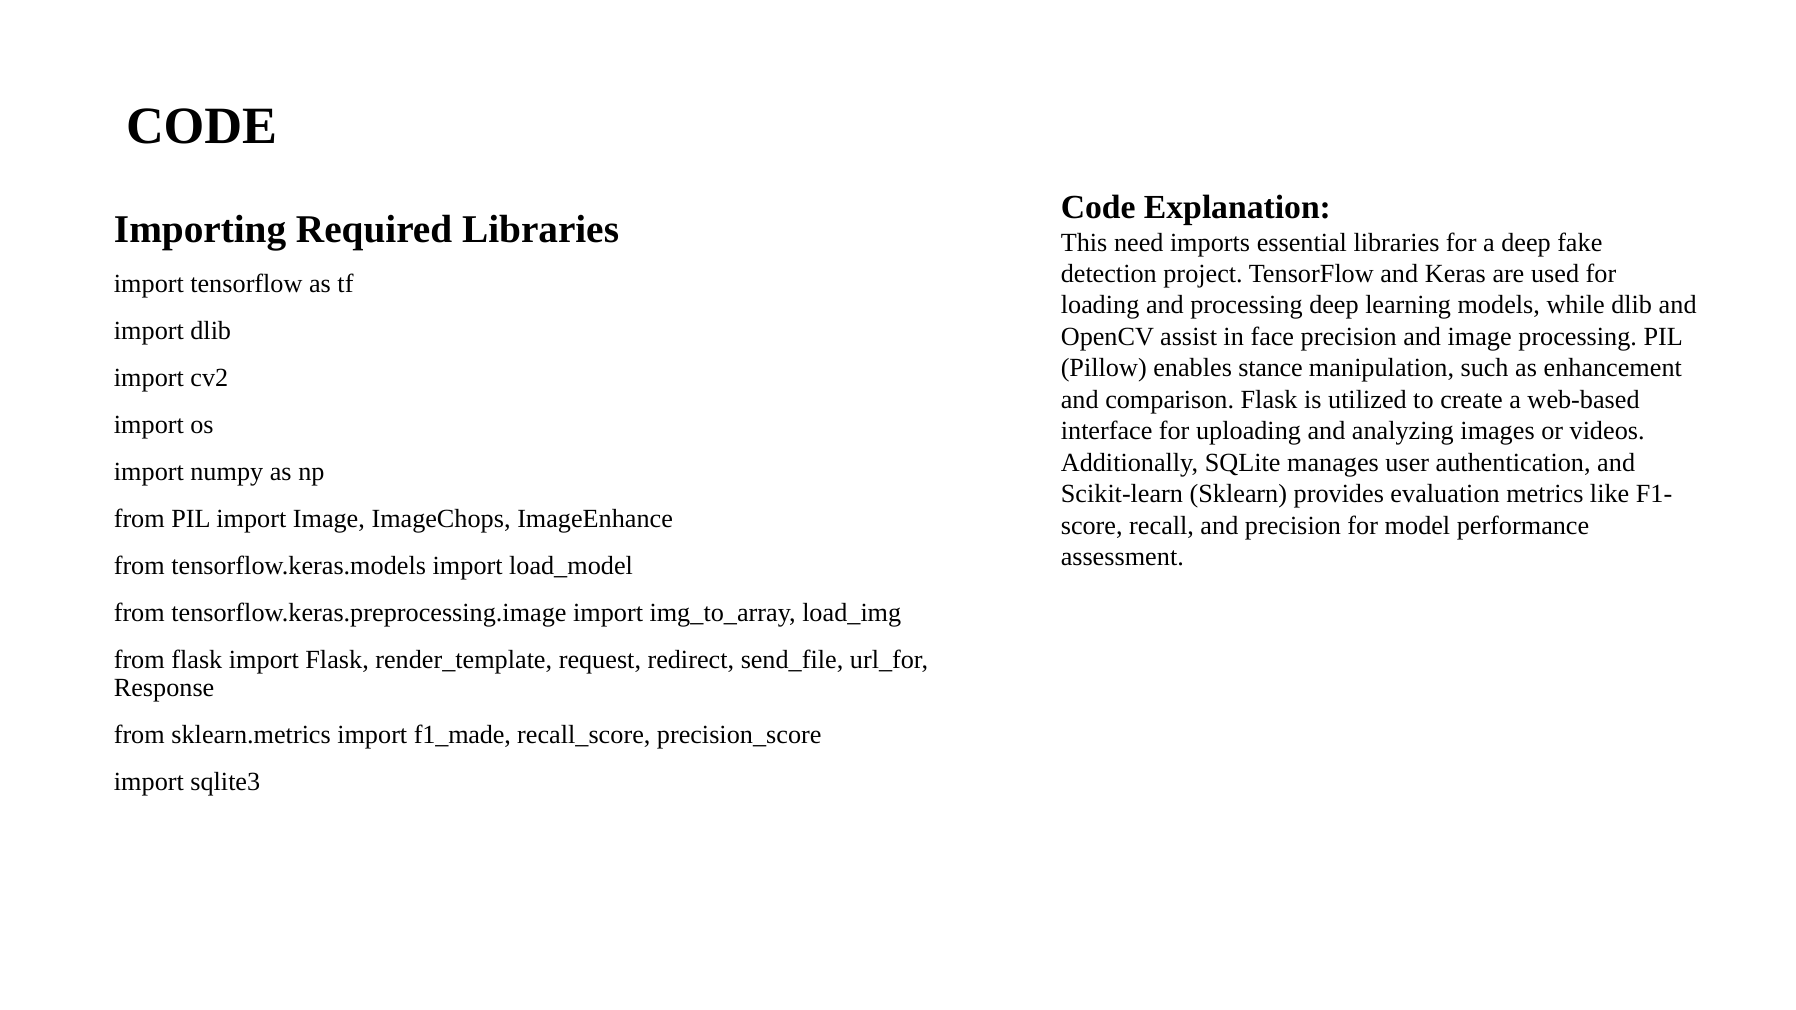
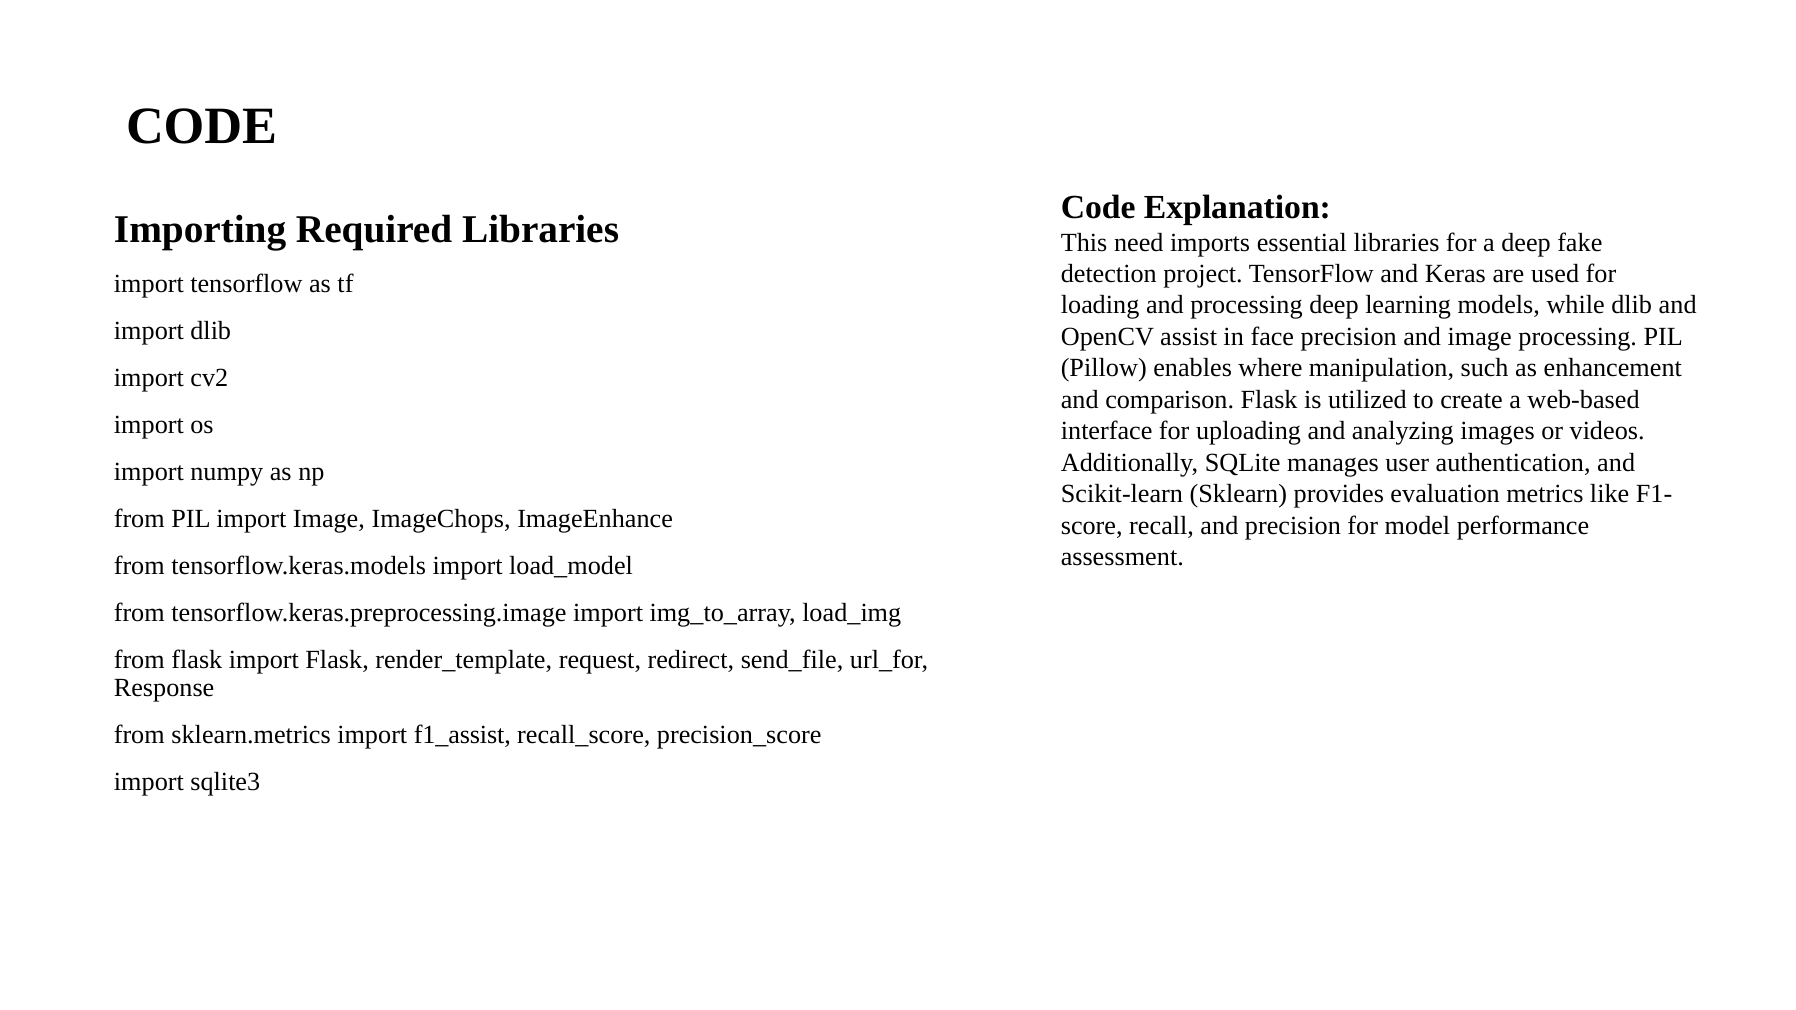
stance: stance -> where
f1_made: f1_made -> f1_assist
